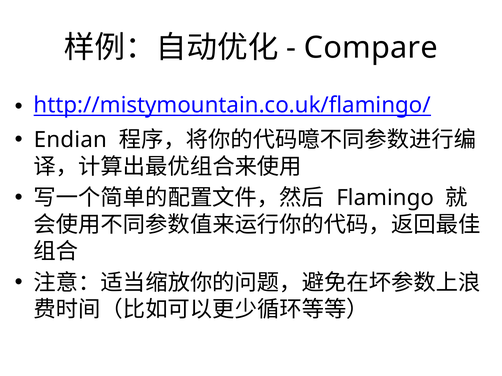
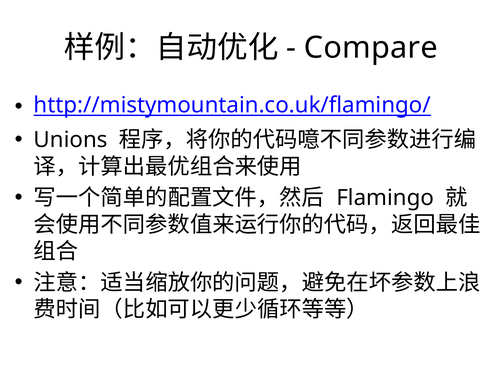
Endian: Endian -> Unions
